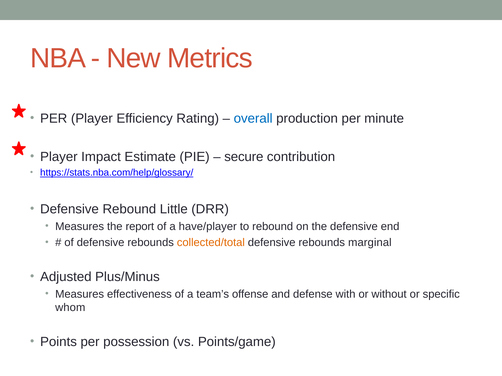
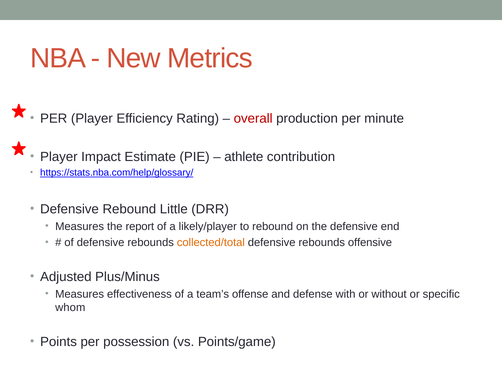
overall colour: blue -> red
secure: secure -> athlete
have/player: have/player -> likely/player
marginal: marginal -> offensive
